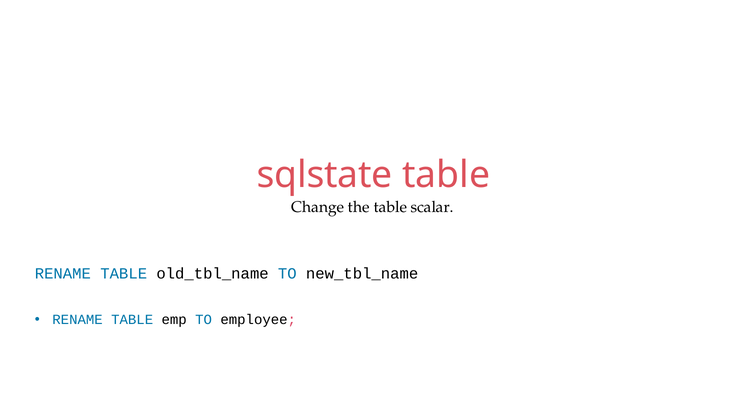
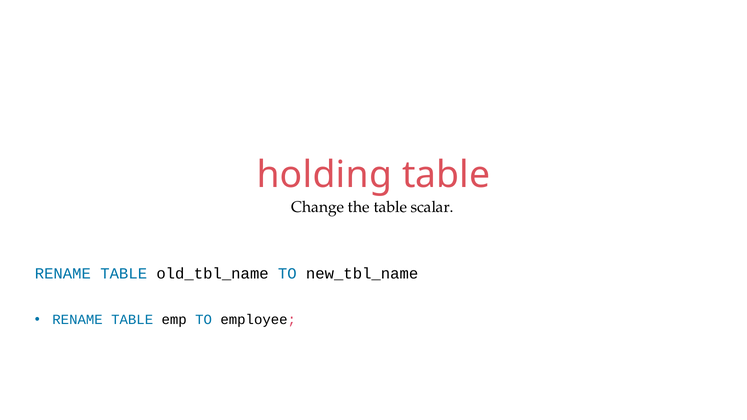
sqlstate: sqlstate -> holding
